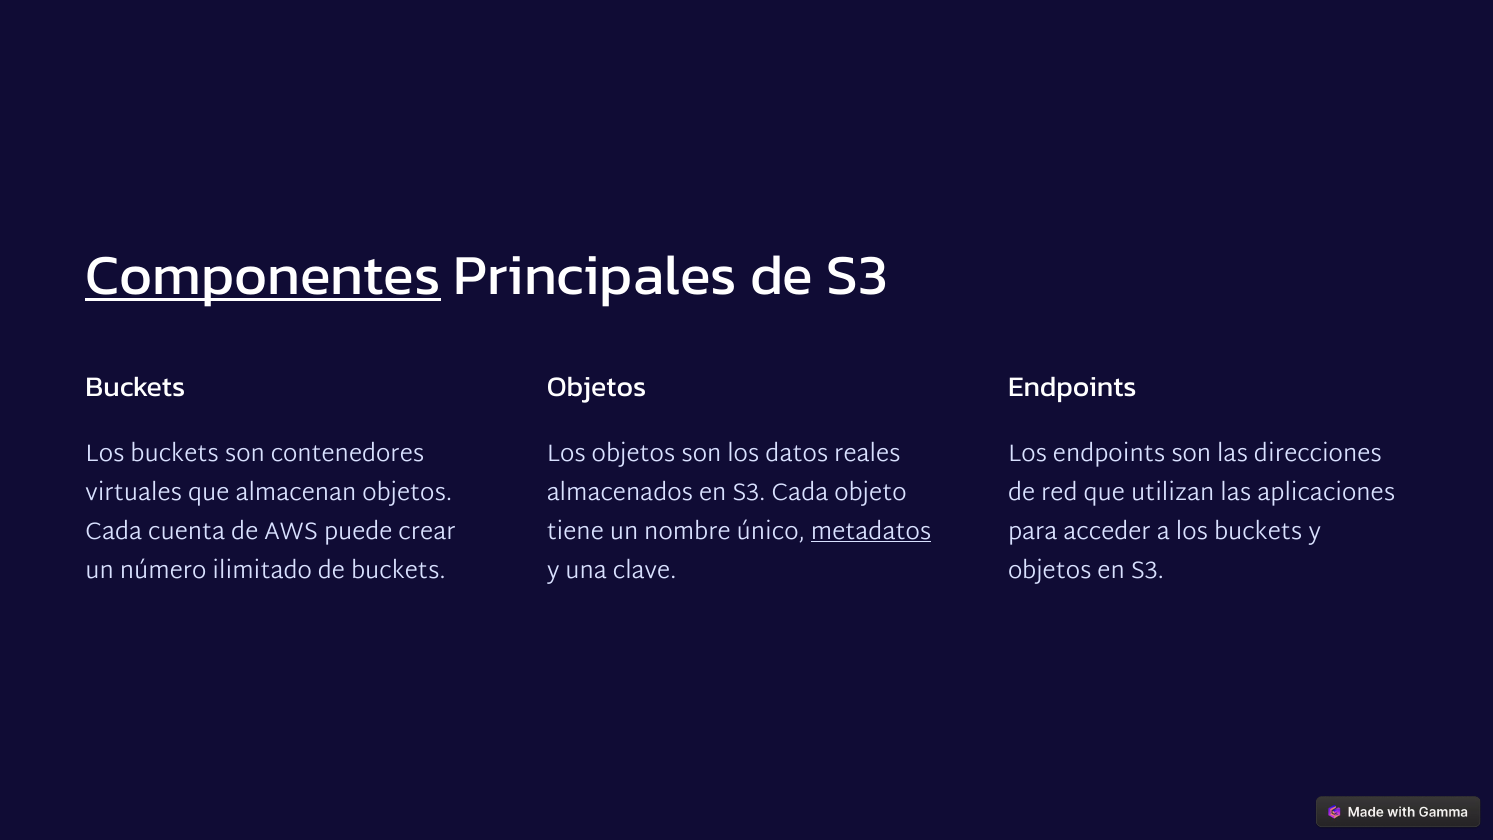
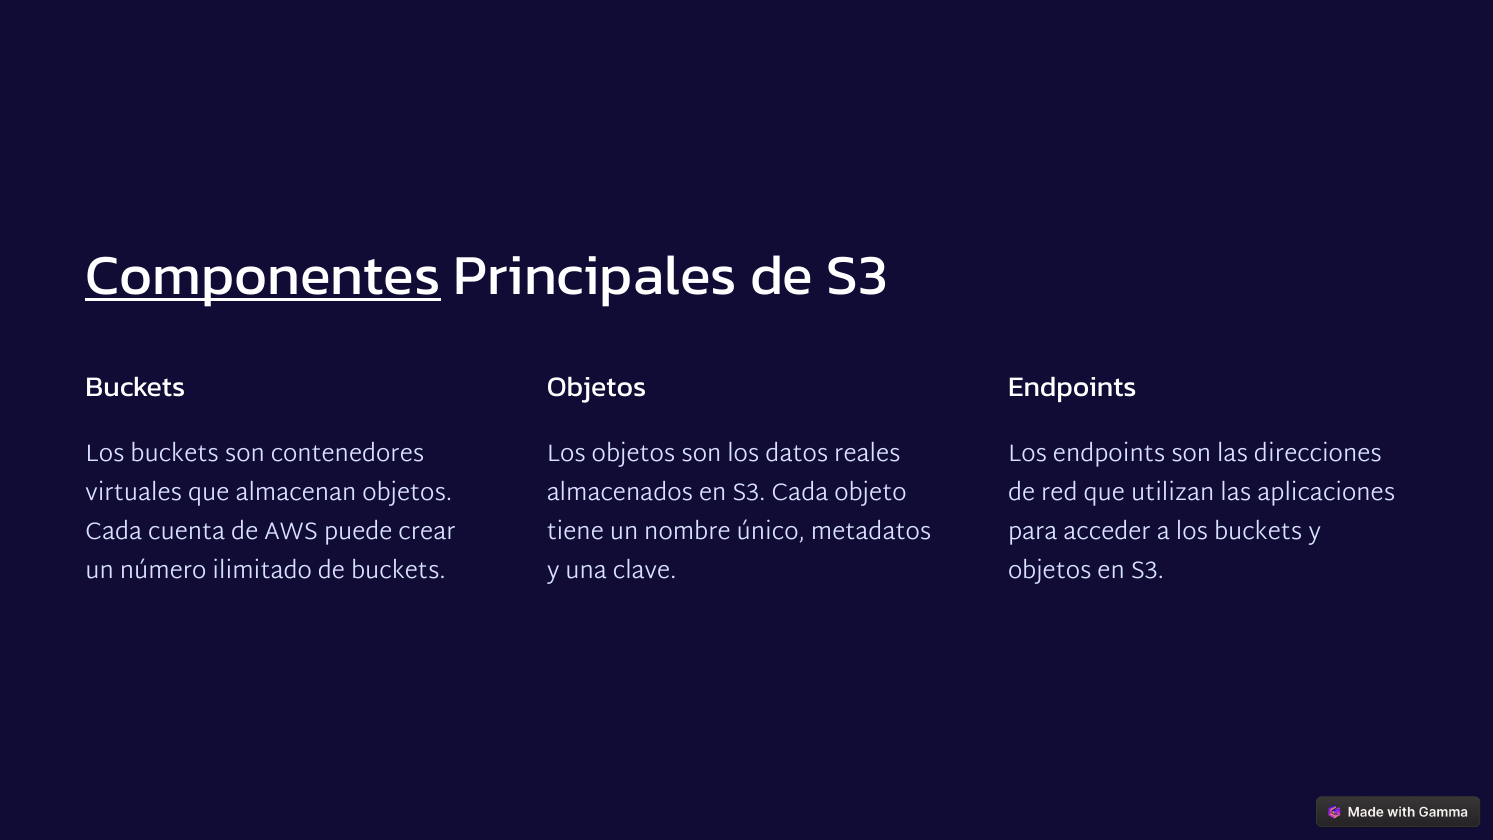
metadatos underline: present -> none
